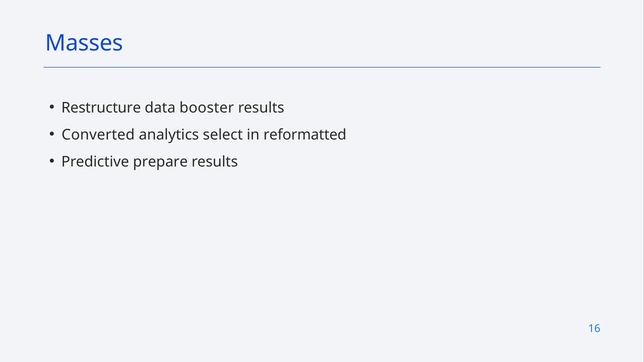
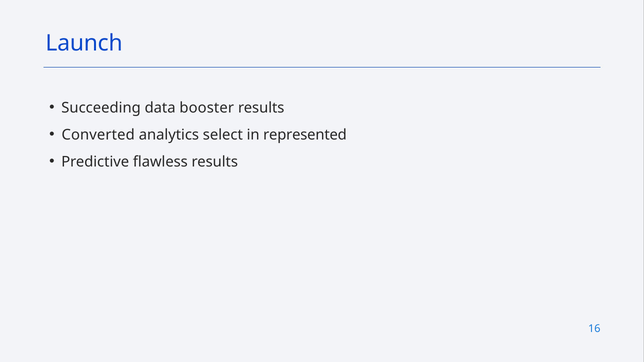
Masses: Masses -> Launch
Restructure: Restructure -> Succeeding
reformatted: reformatted -> represented
prepare: prepare -> flawless
